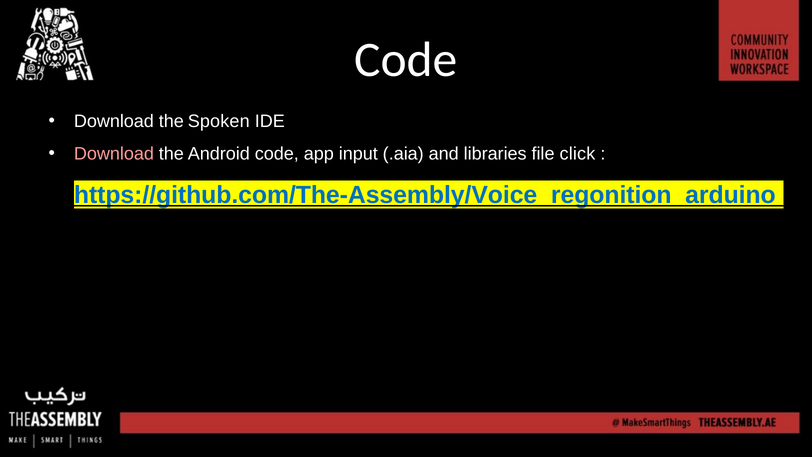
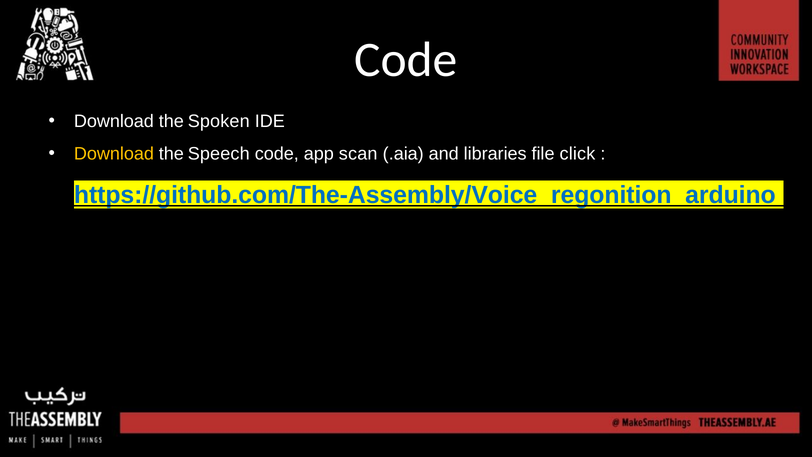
Download at (114, 154) colour: pink -> yellow
Android: Android -> Speech
input: input -> scan
